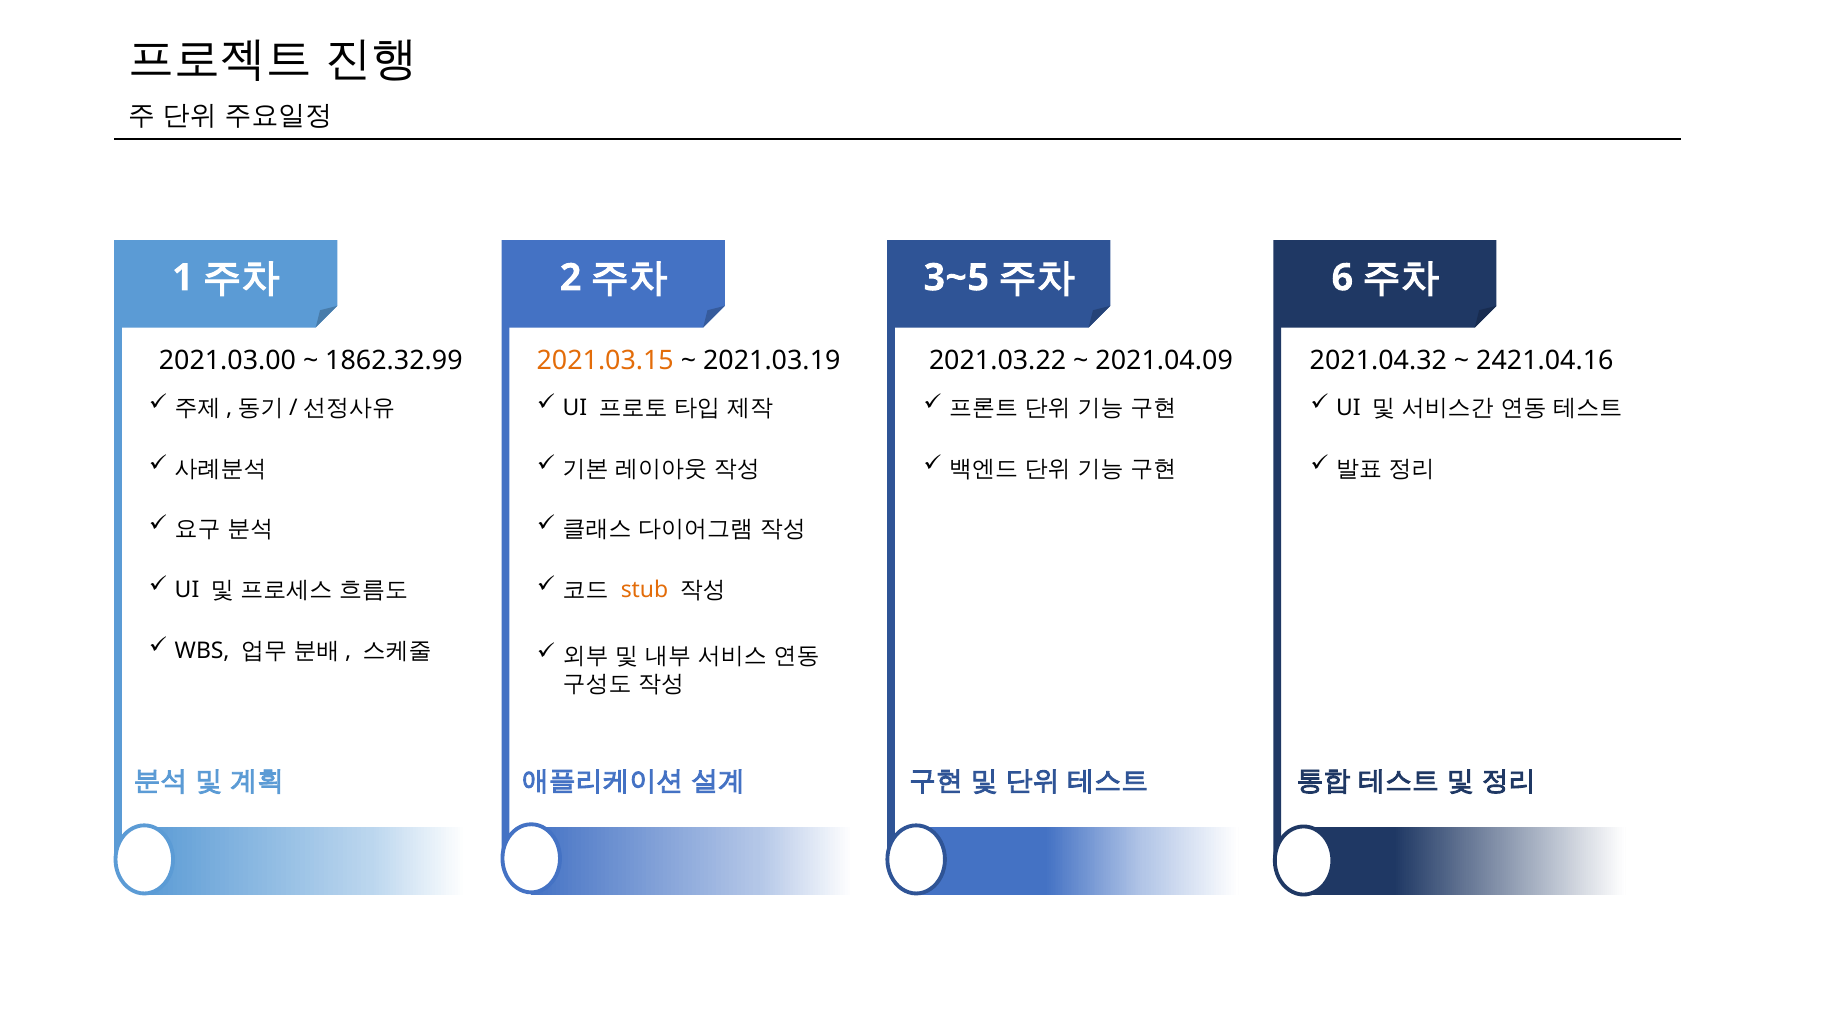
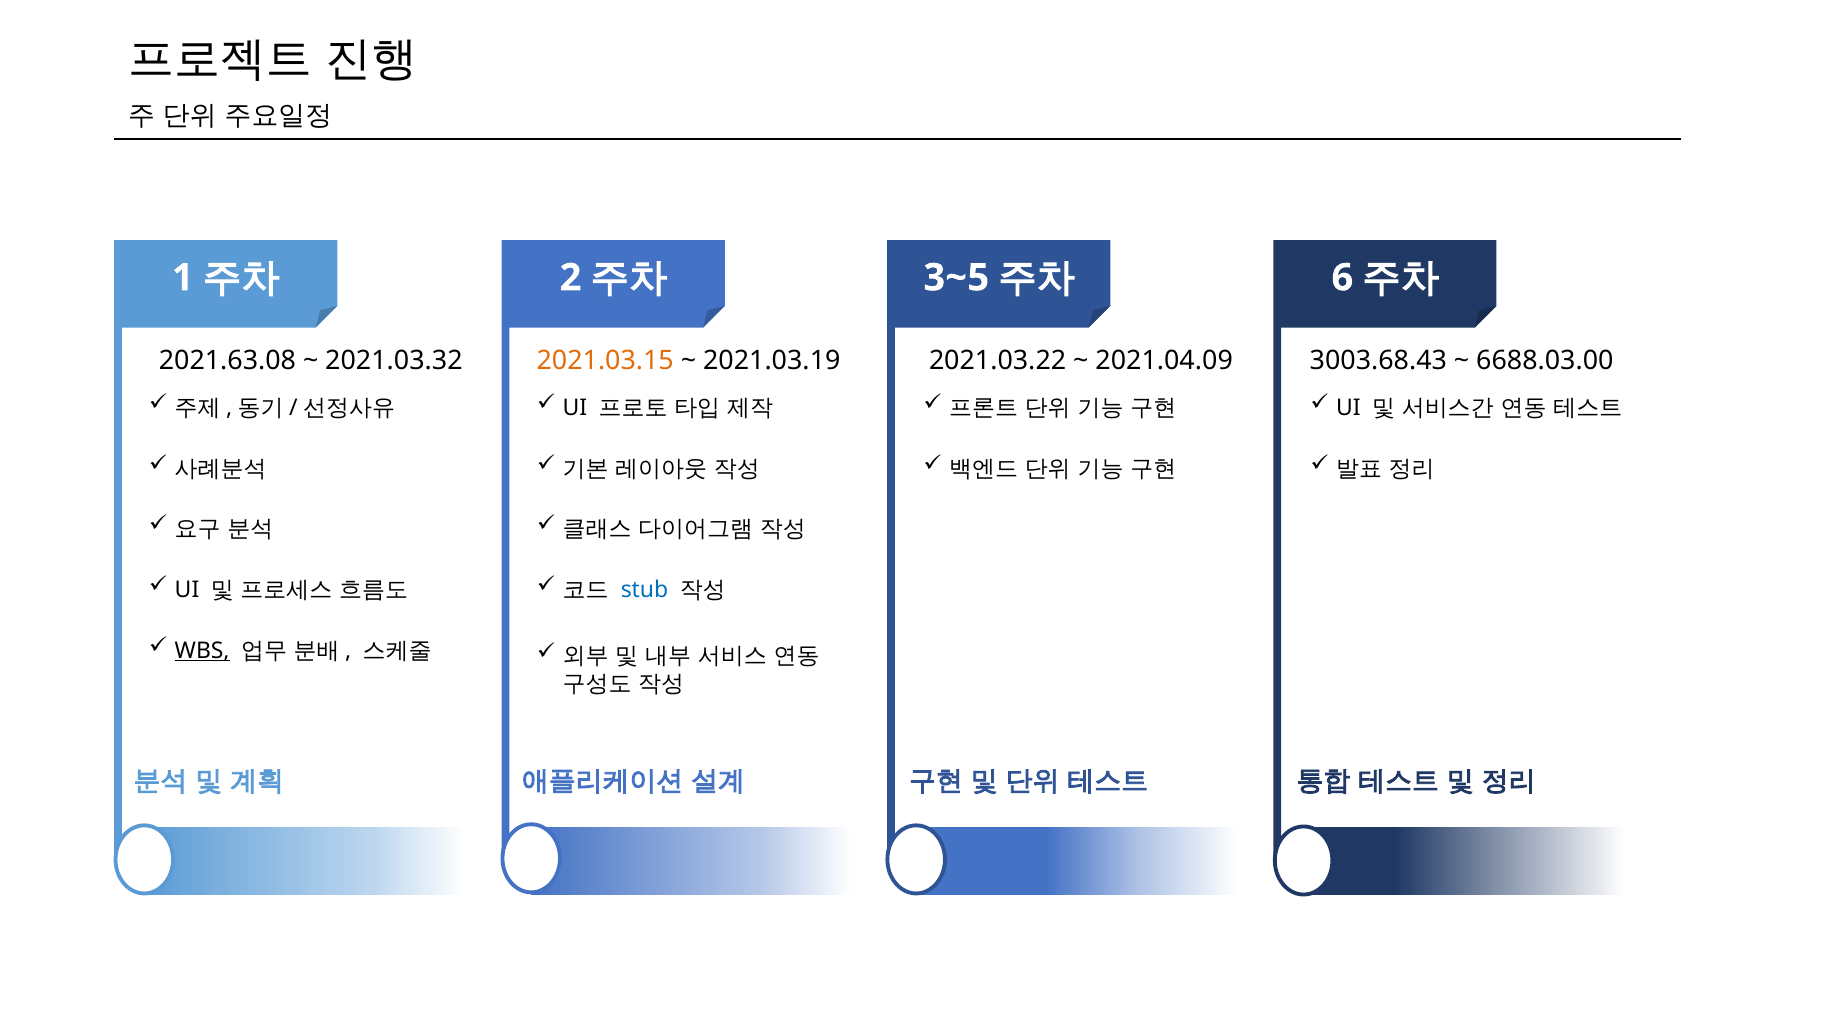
2021.03.00: 2021.03.00 -> 2021.63.08
1862.32.99: 1862.32.99 -> 2021.03.32
2021.04.32: 2021.04.32 -> 3003.68.43
2421.04.16: 2421.04.16 -> 6688.03.00
stub colour: orange -> blue
WBS underline: none -> present
